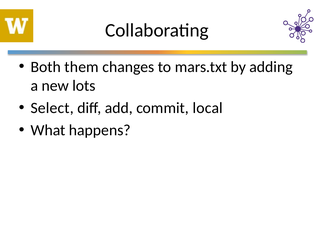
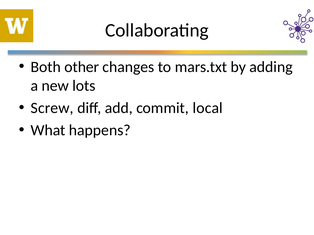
them: them -> other
Select: Select -> Screw
